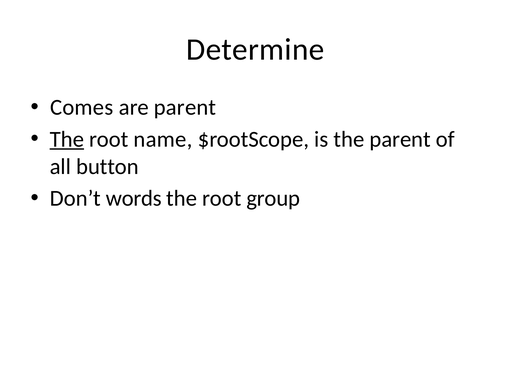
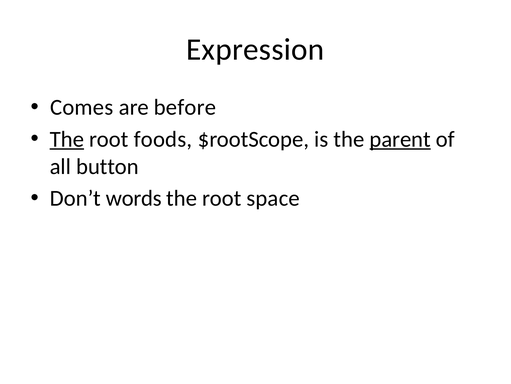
Determine: Determine -> Expression
are parent: parent -> before
name: name -> foods
parent at (400, 139) underline: none -> present
group: group -> space
